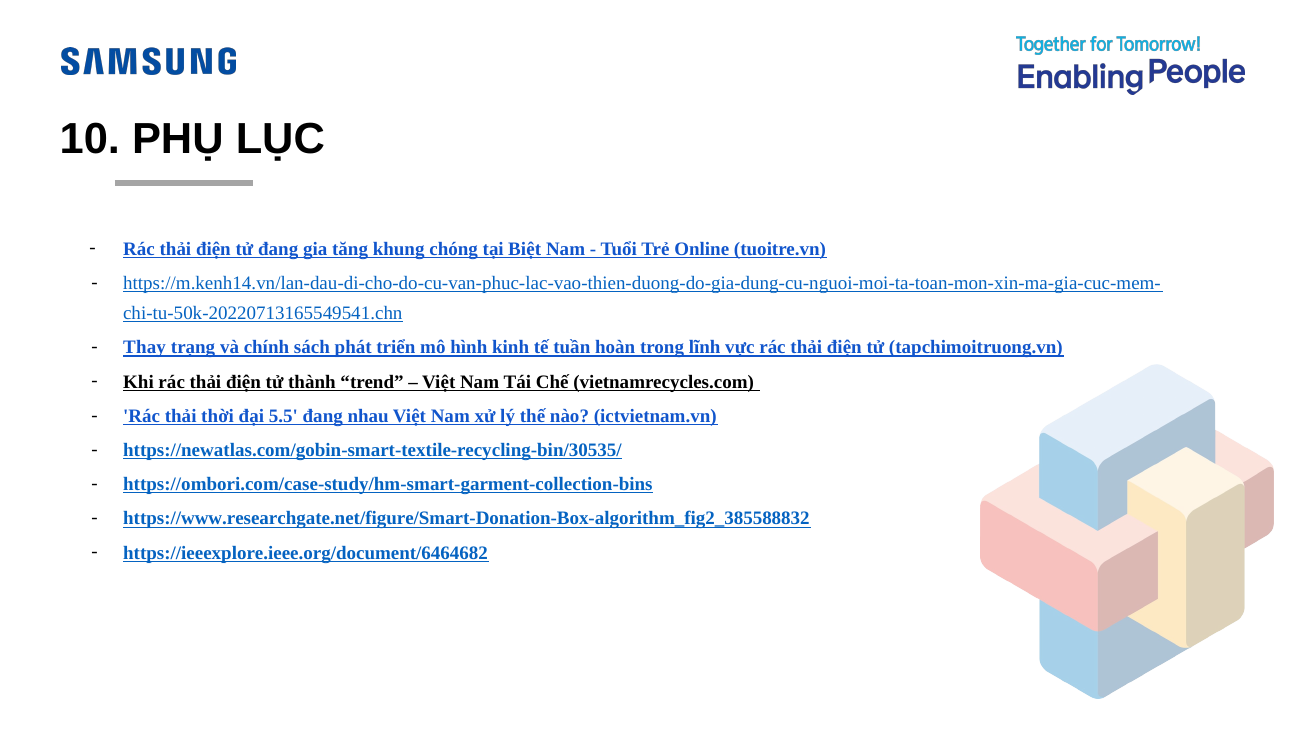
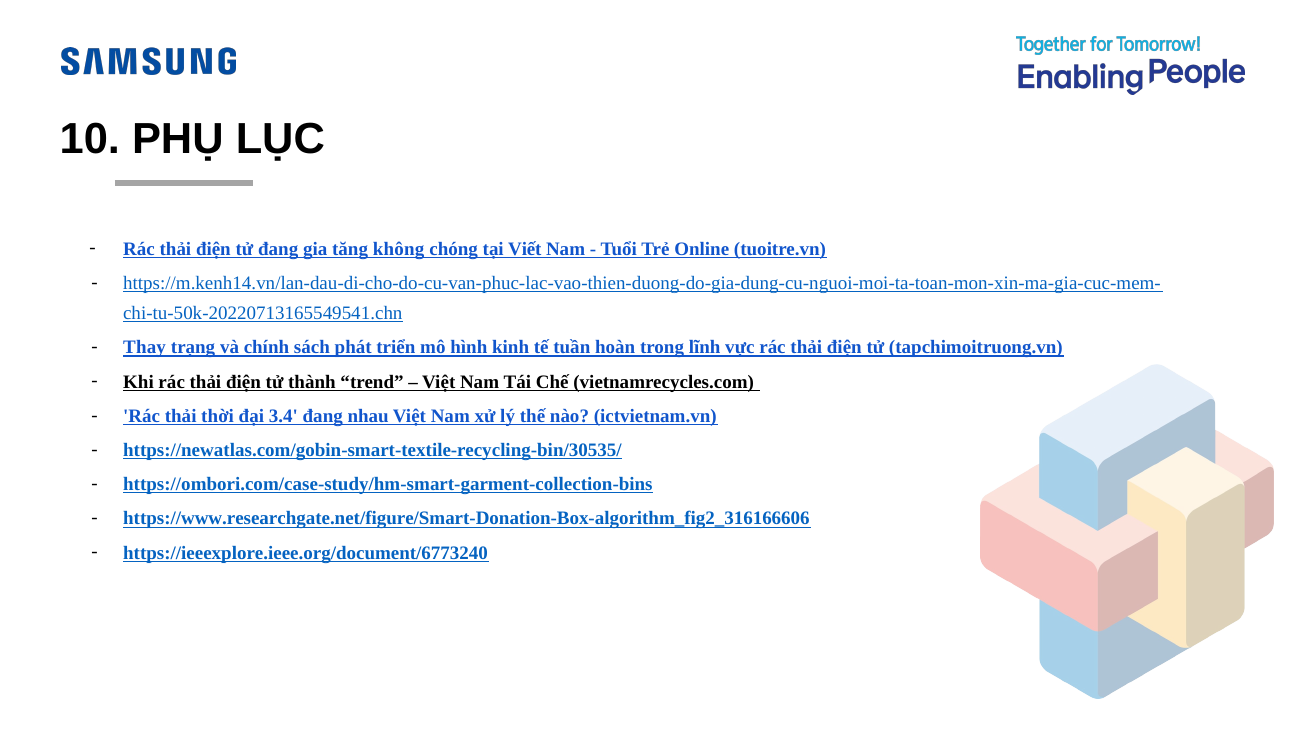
khung: khung -> không
Biệt: Biệt -> Viết
5.5: 5.5 -> 3.4
https://www.researchgate.net/figure/Smart-Donation-Box-algorithm_fig2_385588832: https://www.researchgate.net/figure/Smart-Donation-Box-algorithm_fig2_385588832 -> https://www.researchgate.net/figure/Smart-Donation-Box-algorithm_fig2_316166606
https://ieeexplore.ieee.org/document/6464682: https://ieeexplore.ieee.org/document/6464682 -> https://ieeexplore.ieee.org/document/6773240
